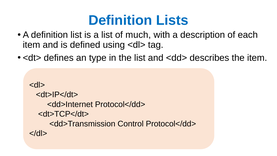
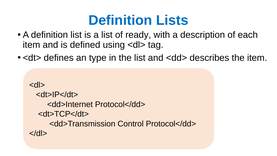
much: much -> ready
